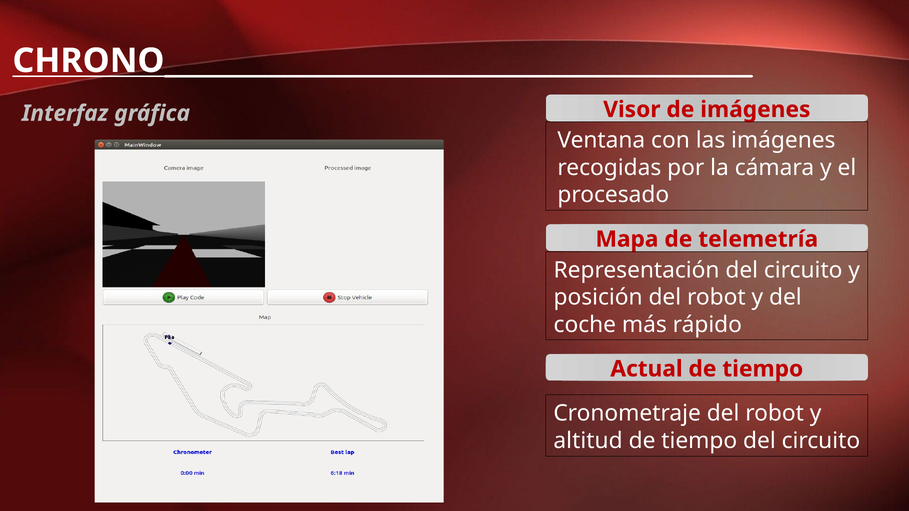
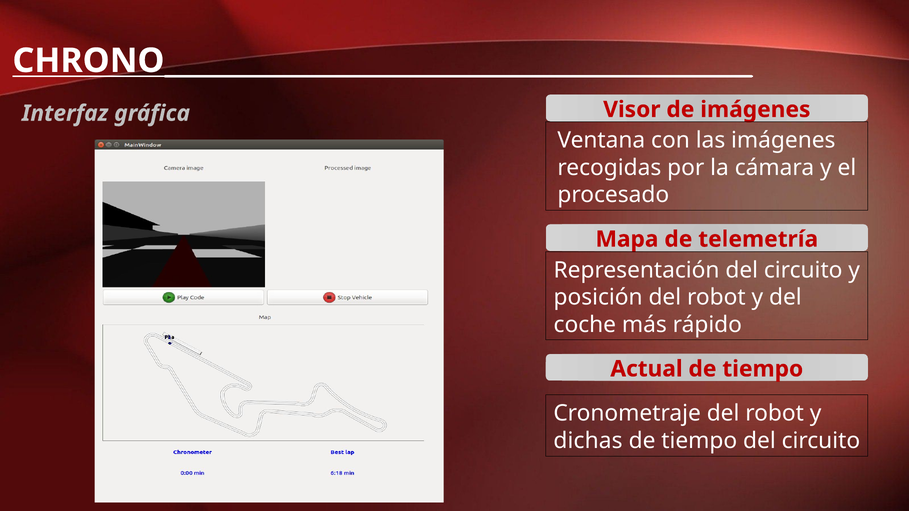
altitud: altitud -> dichas
